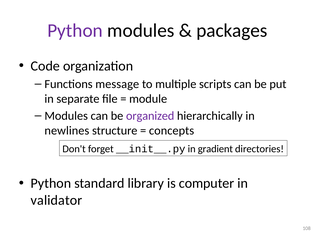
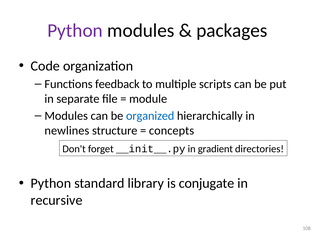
message: message -> feedback
organized colour: purple -> blue
computer: computer -> conjugate
validator: validator -> recursive
